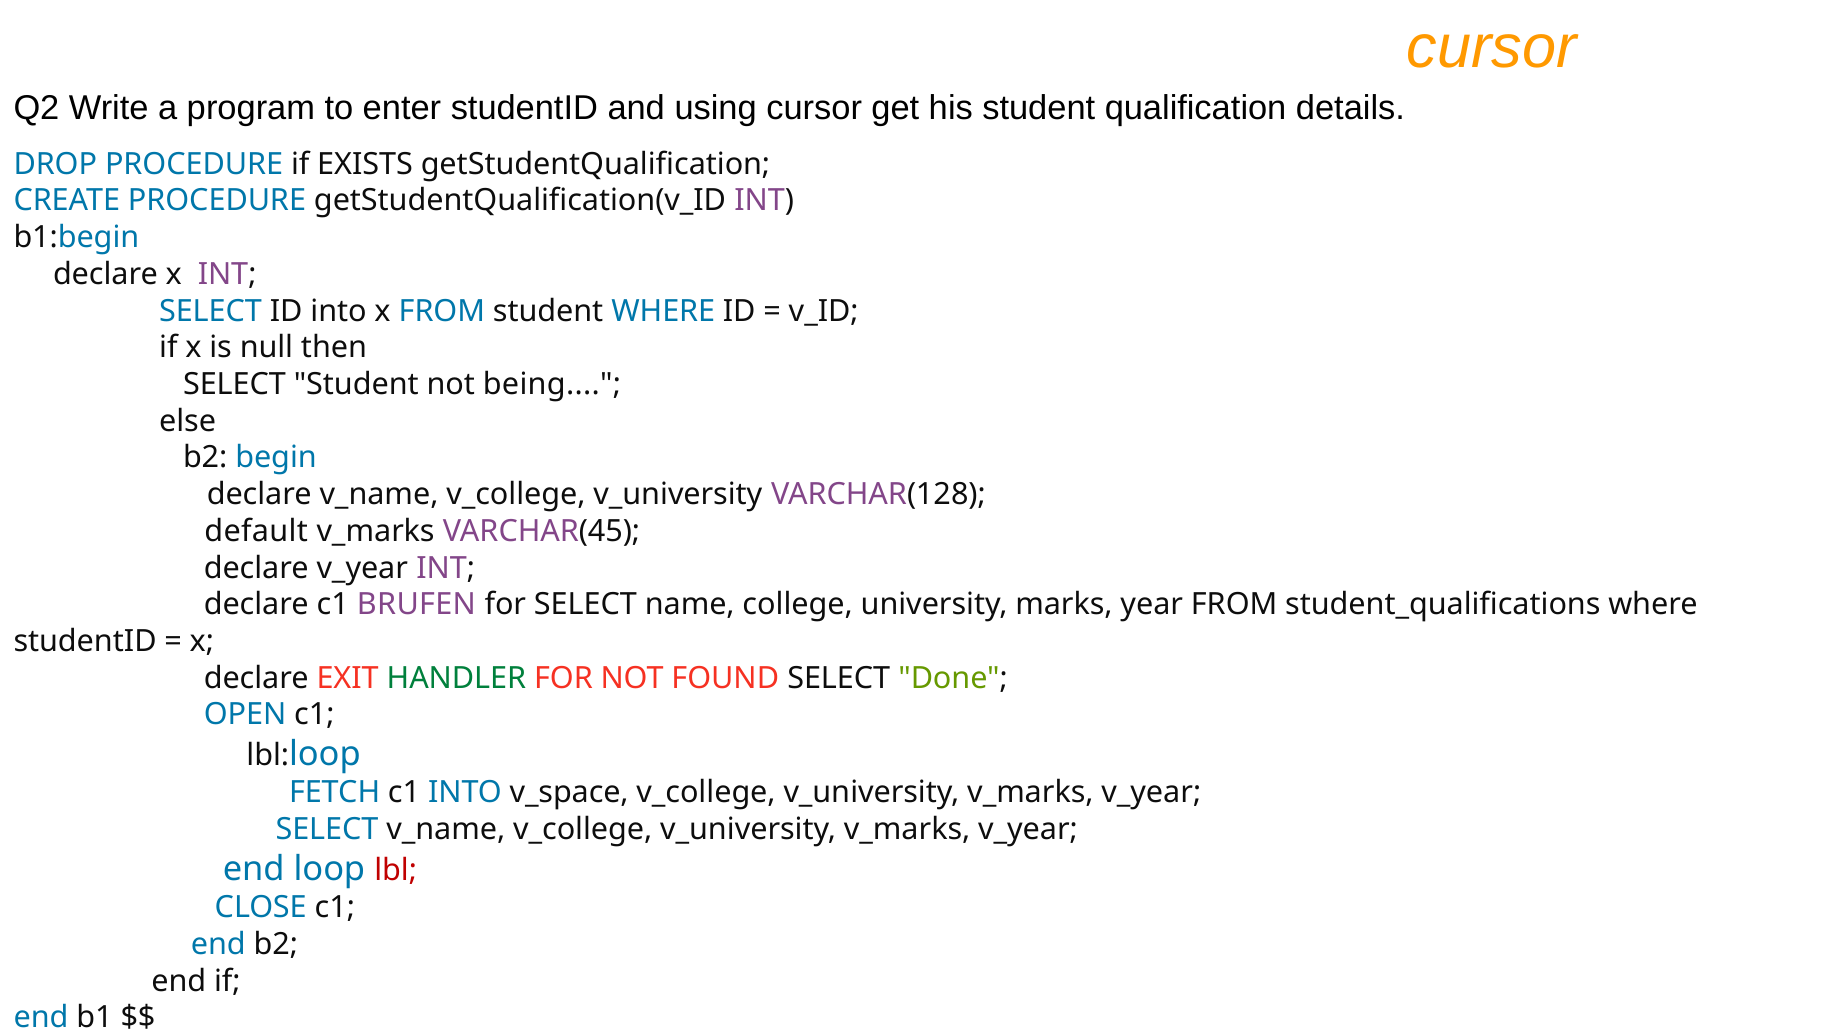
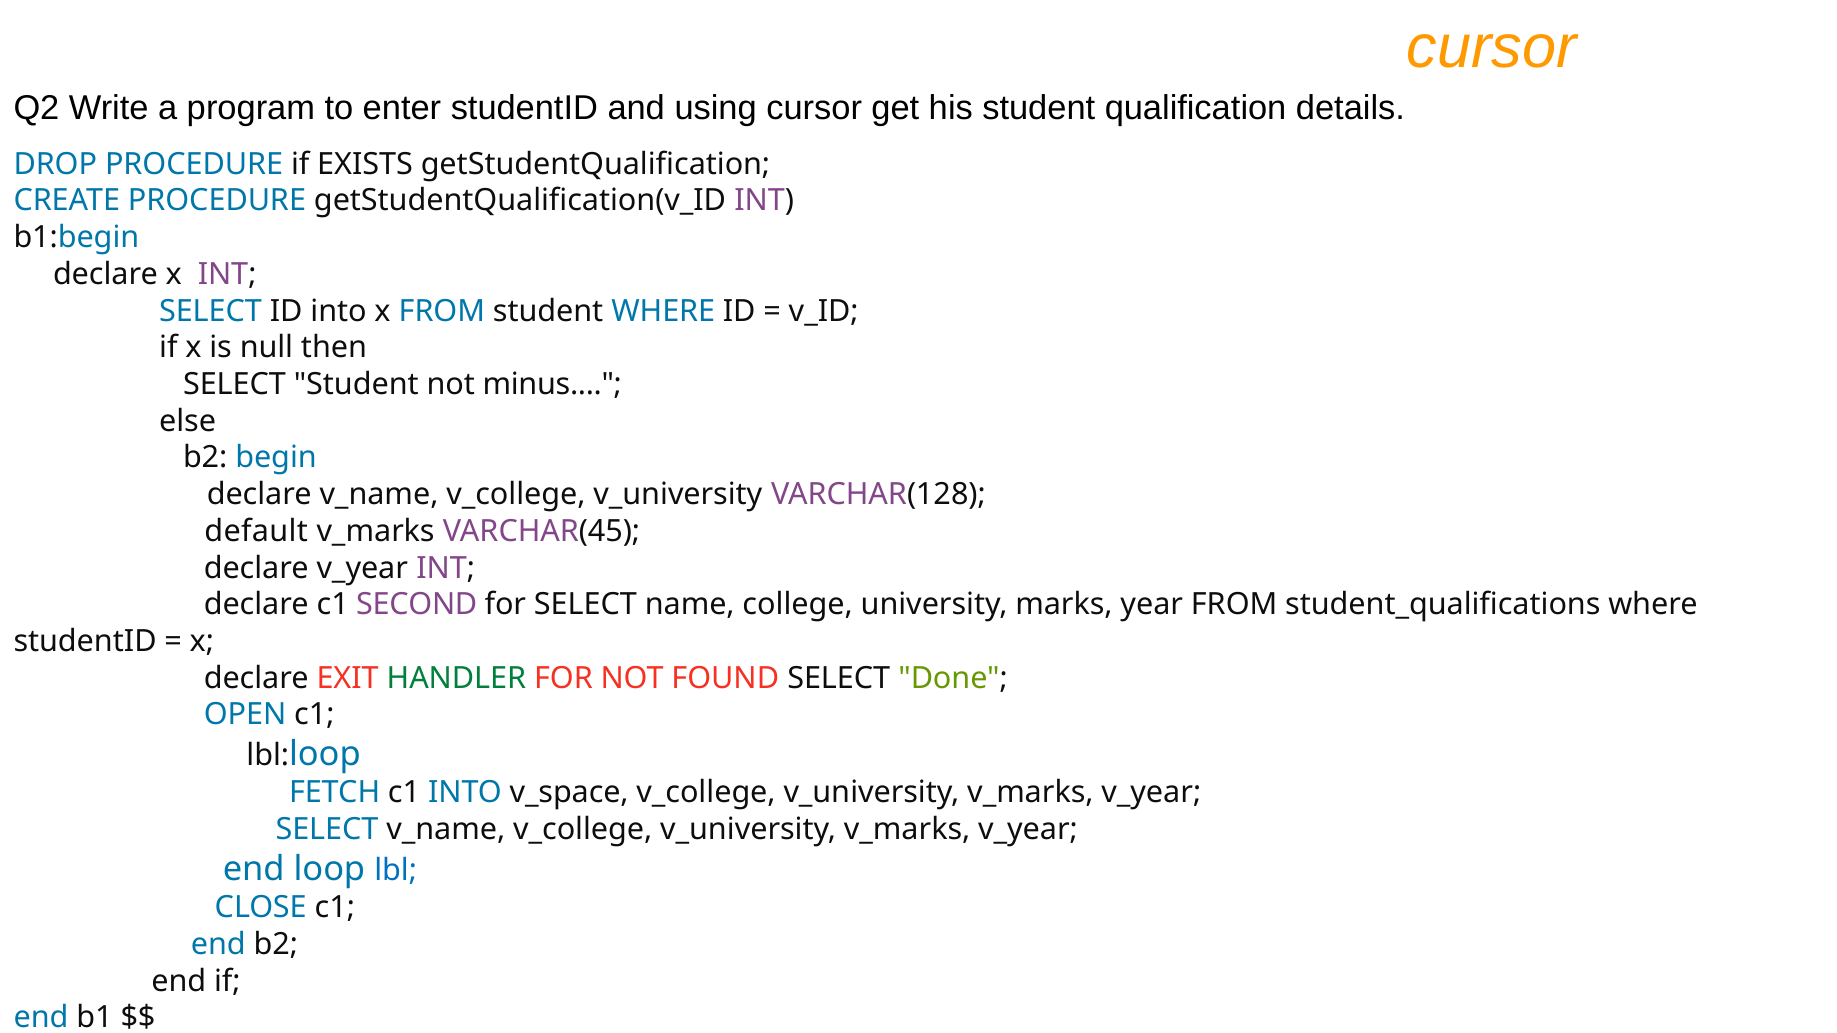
being: being -> minus
BRUFEN: BRUFEN -> SECOND
lbl colour: red -> blue
